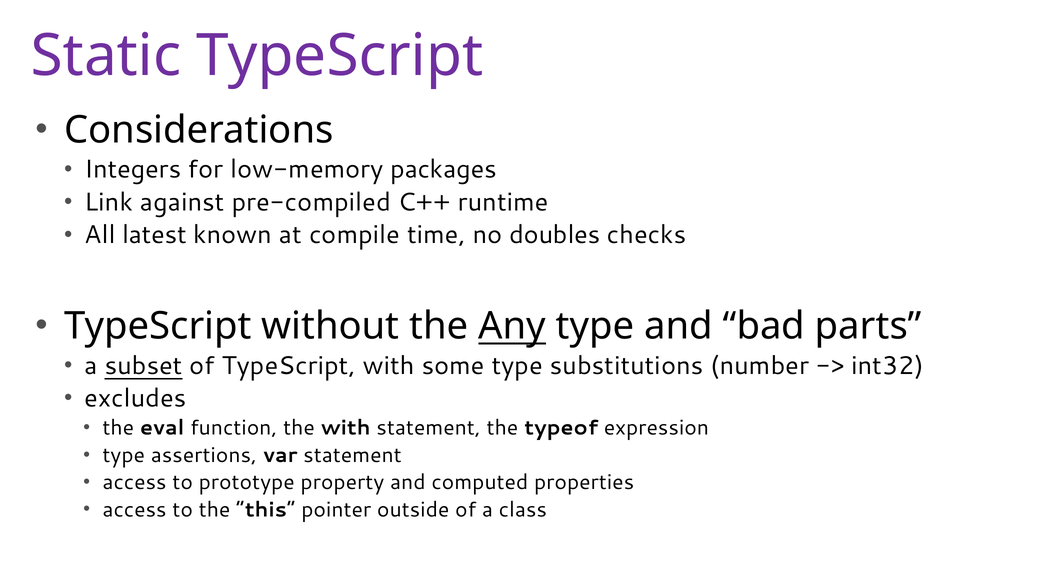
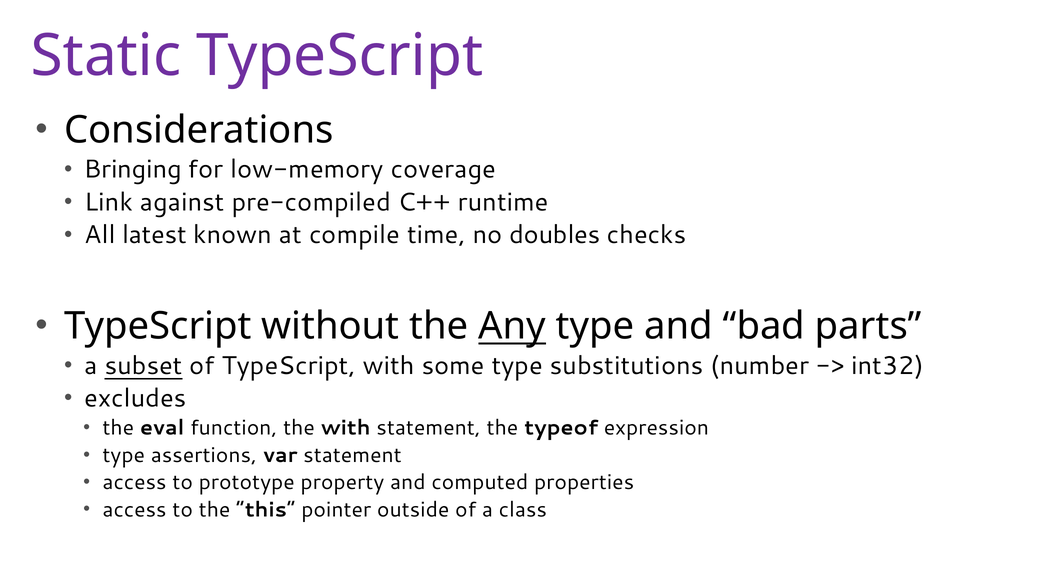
Integers: Integers -> Bringing
packages: packages -> coverage
